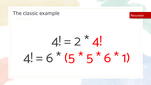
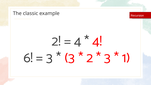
4 at (56, 41): 4 -> 2
2 at (78, 41): 2 -> 4
4 at (28, 58): 4 -> 6
6 at (50, 58): 6 -> 3
5 at (70, 58): 5 -> 3
5 at (90, 58): 5 -> 2
6 at (107, 58): 6 -> 3
